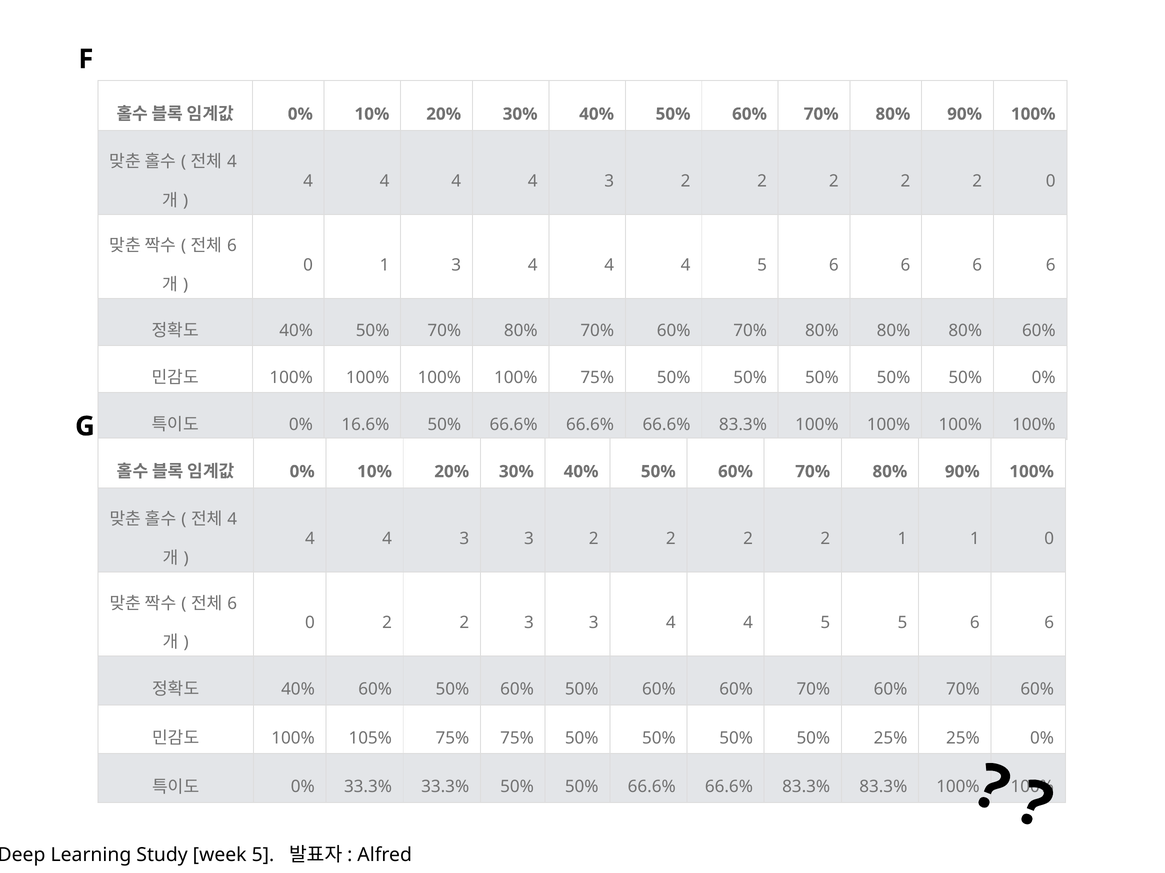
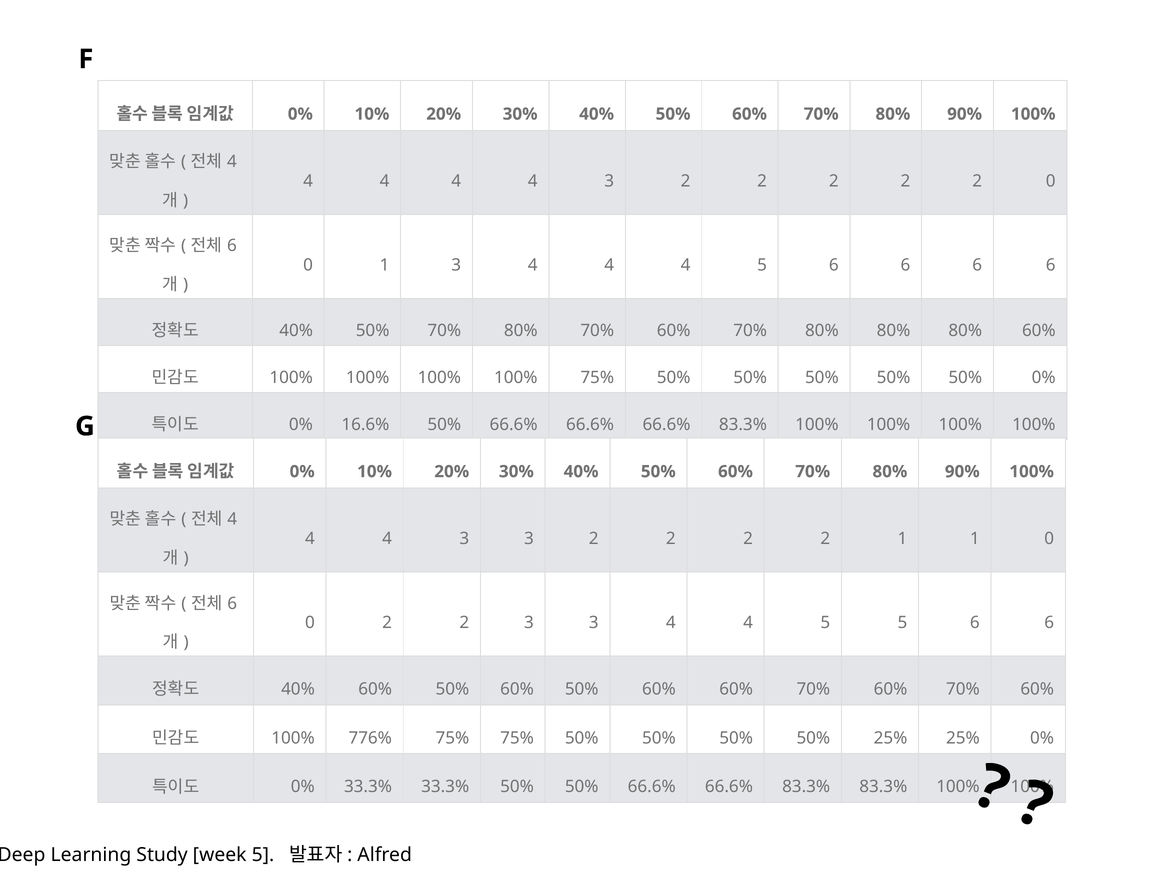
105%: 105% -> 776%
